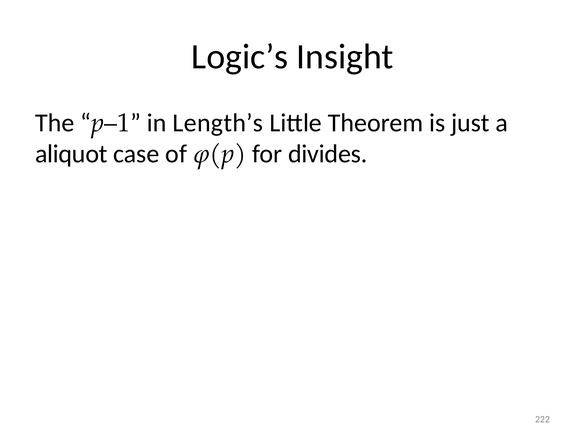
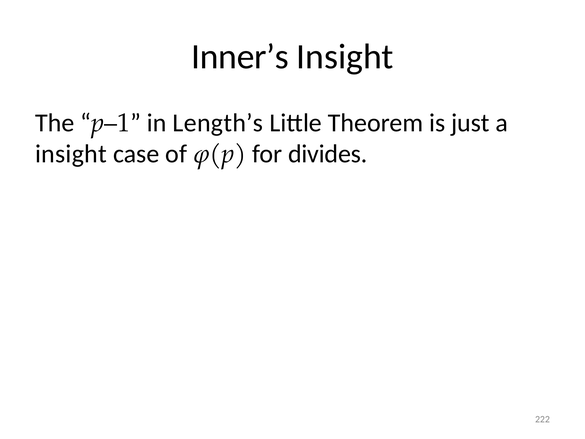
Logic’s: Logic’s -> Inner’s
aliquot at (71, 154): aliquot -> insight
